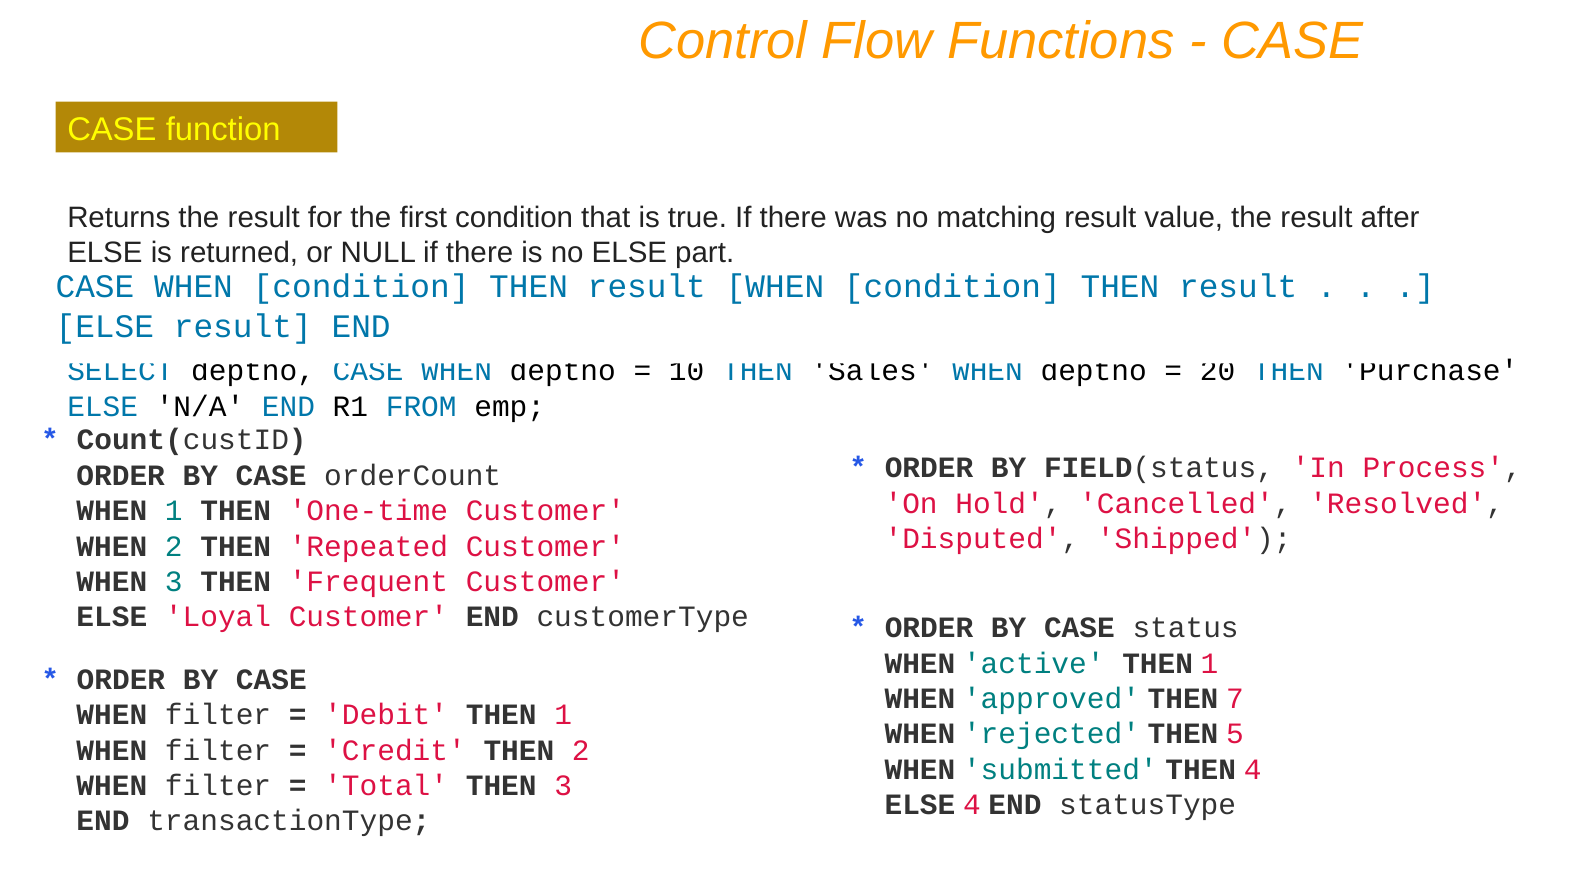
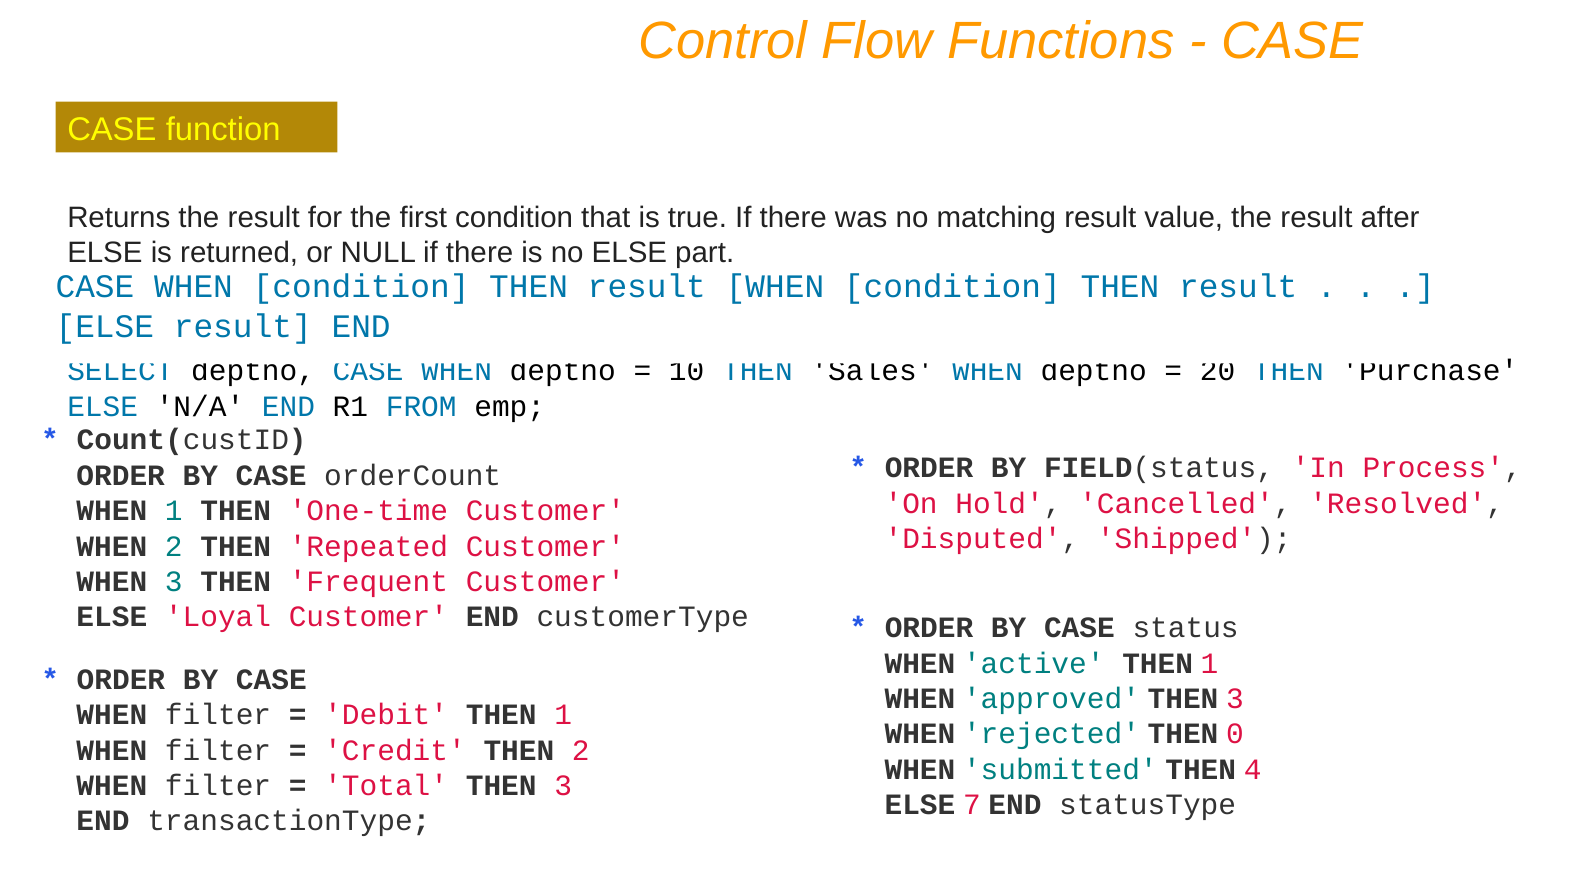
approved THEN 7: 7 -> 3
5: 5 -> 0
ELSE 4: 4 -> 7
